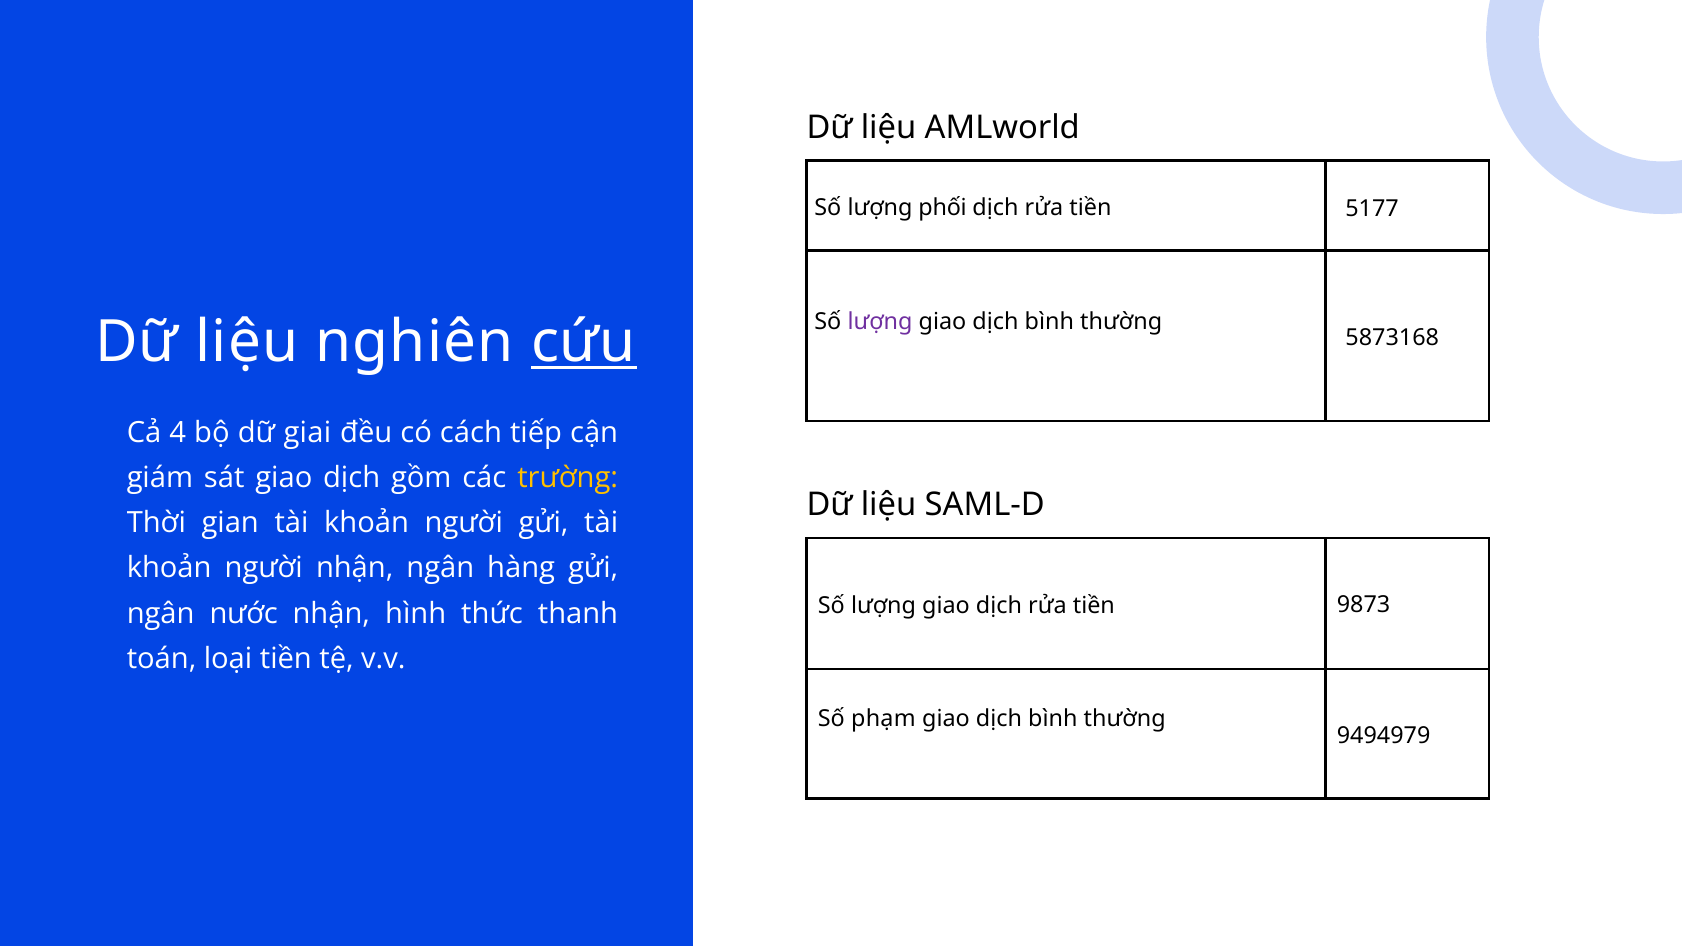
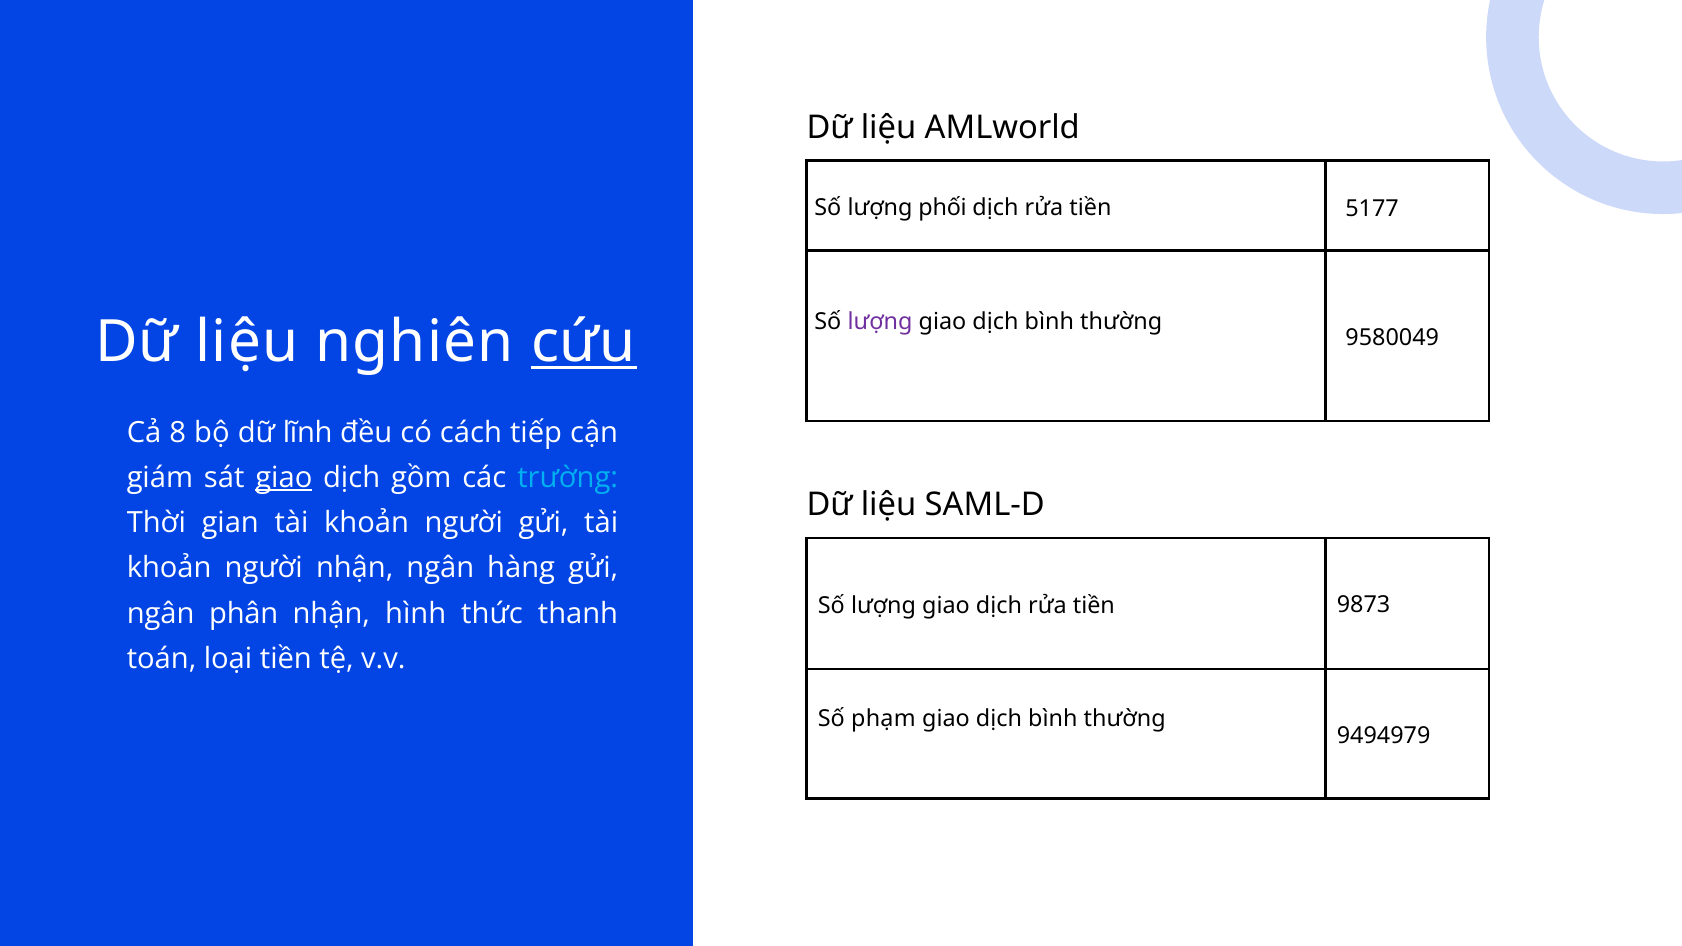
5873168: 5873168 -> 9580049
4: 4 -> 8
giai: giai -> lĩnh
giao at (284, 478) underline: none -> present
trường colour: yellow -> light blue
nước: nước -> phân
